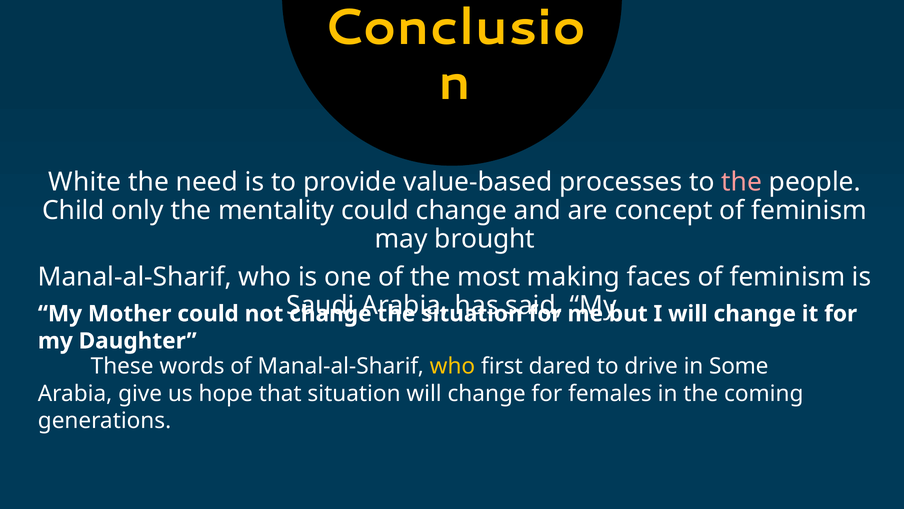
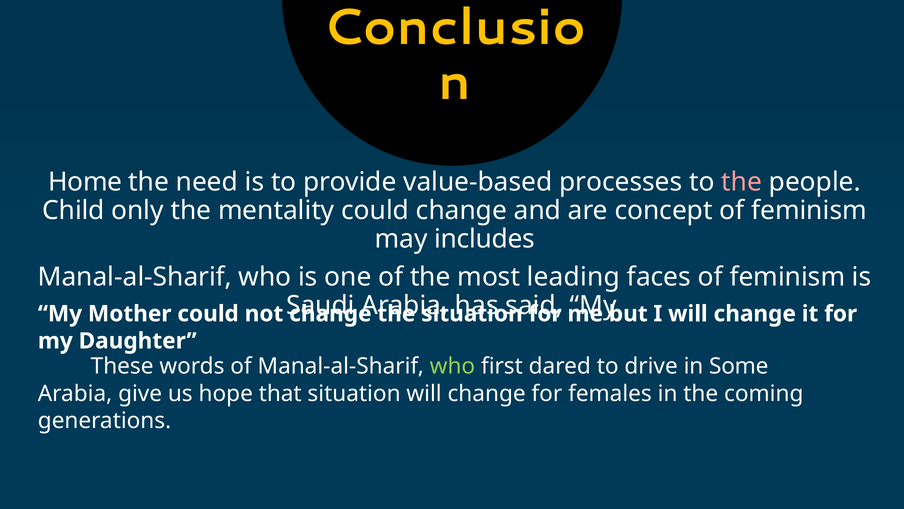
White: White -> Home
brought: brought -> includes
making: making -> leading
who at (452, 366) colour: yellow -> light green
